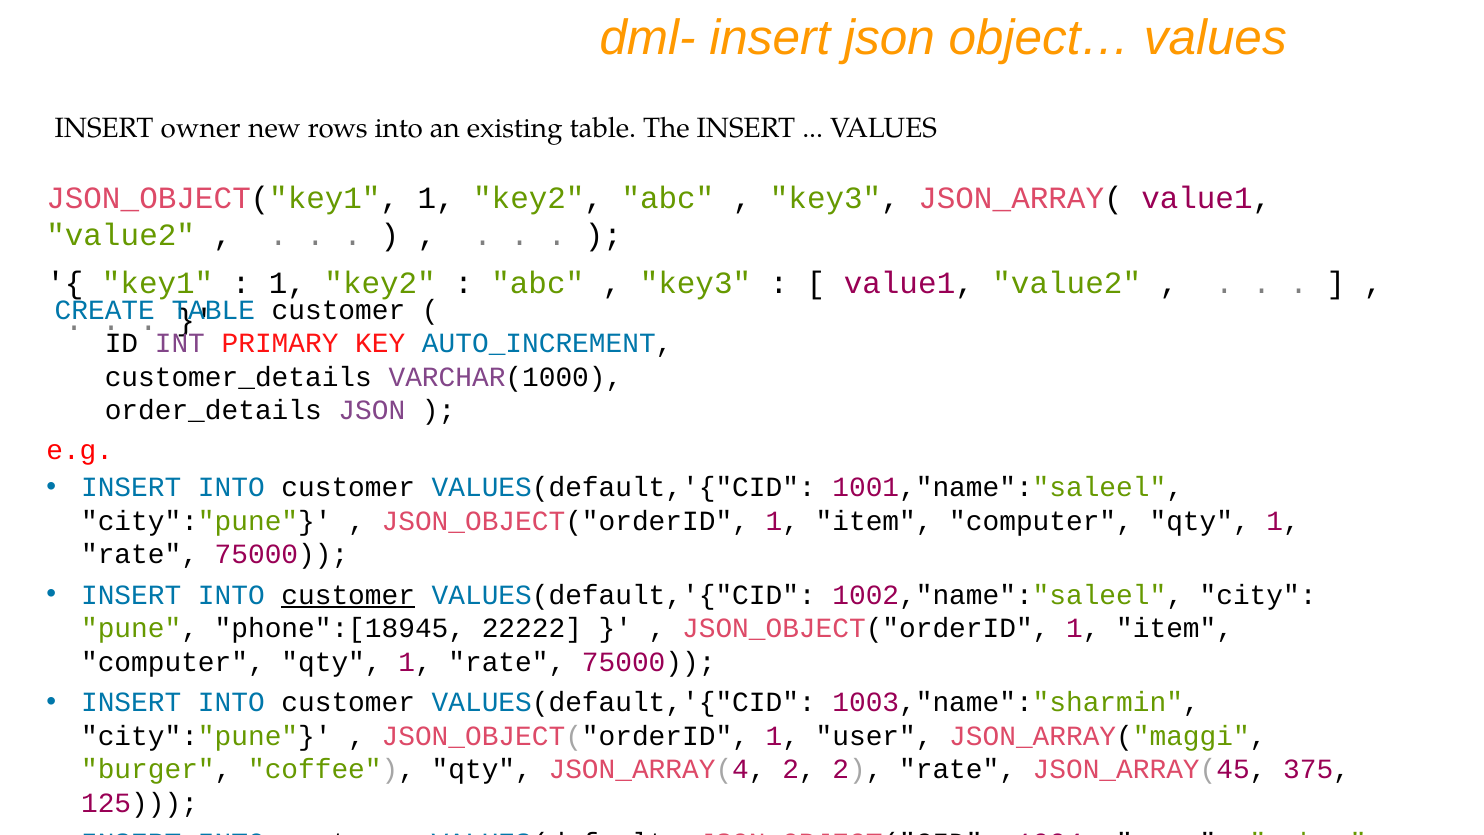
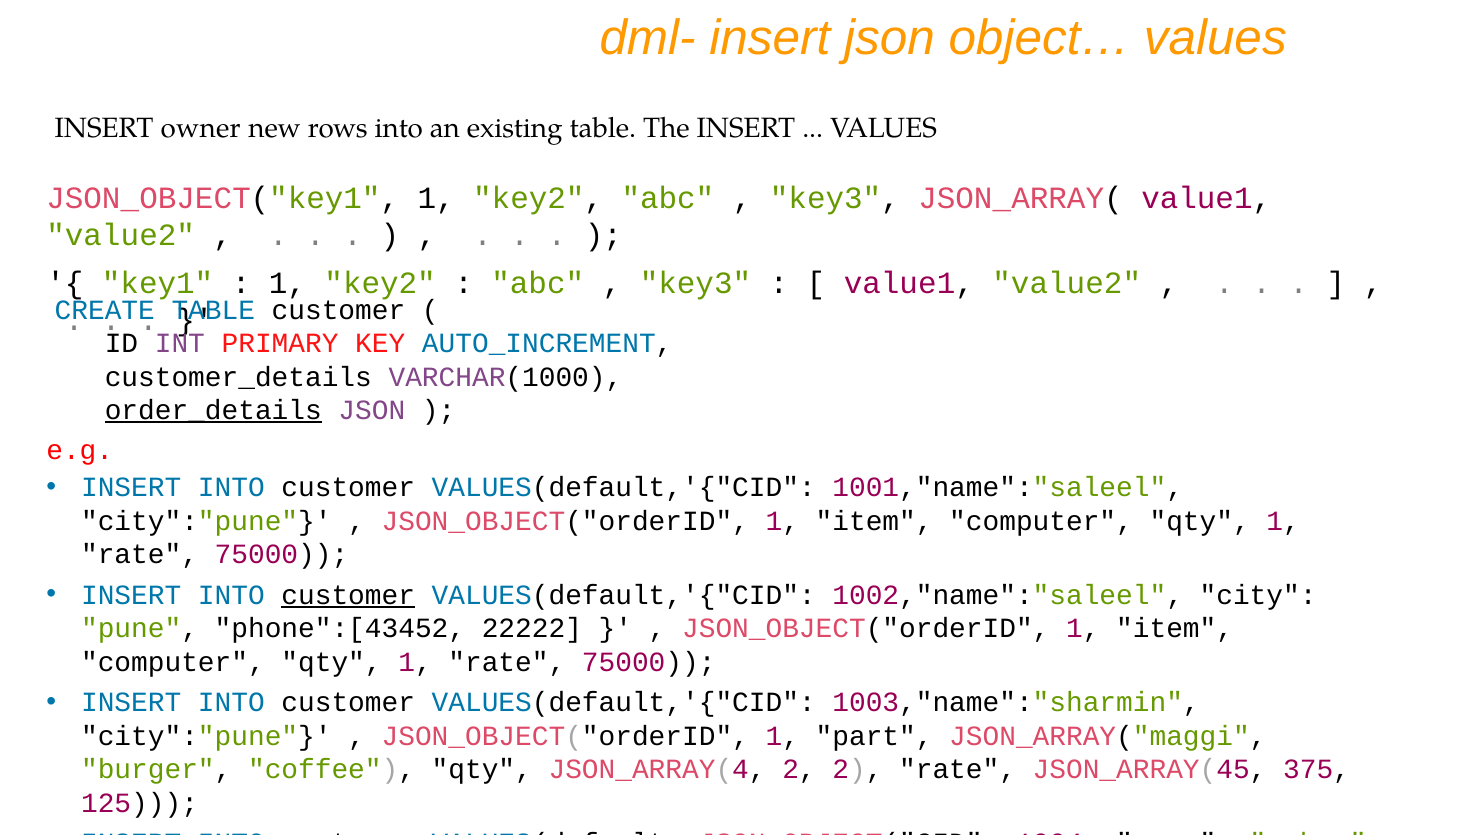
order_details underline: none -> present
phone":[18945: phone":[18945 -> phone":[43452
user: user -> part
